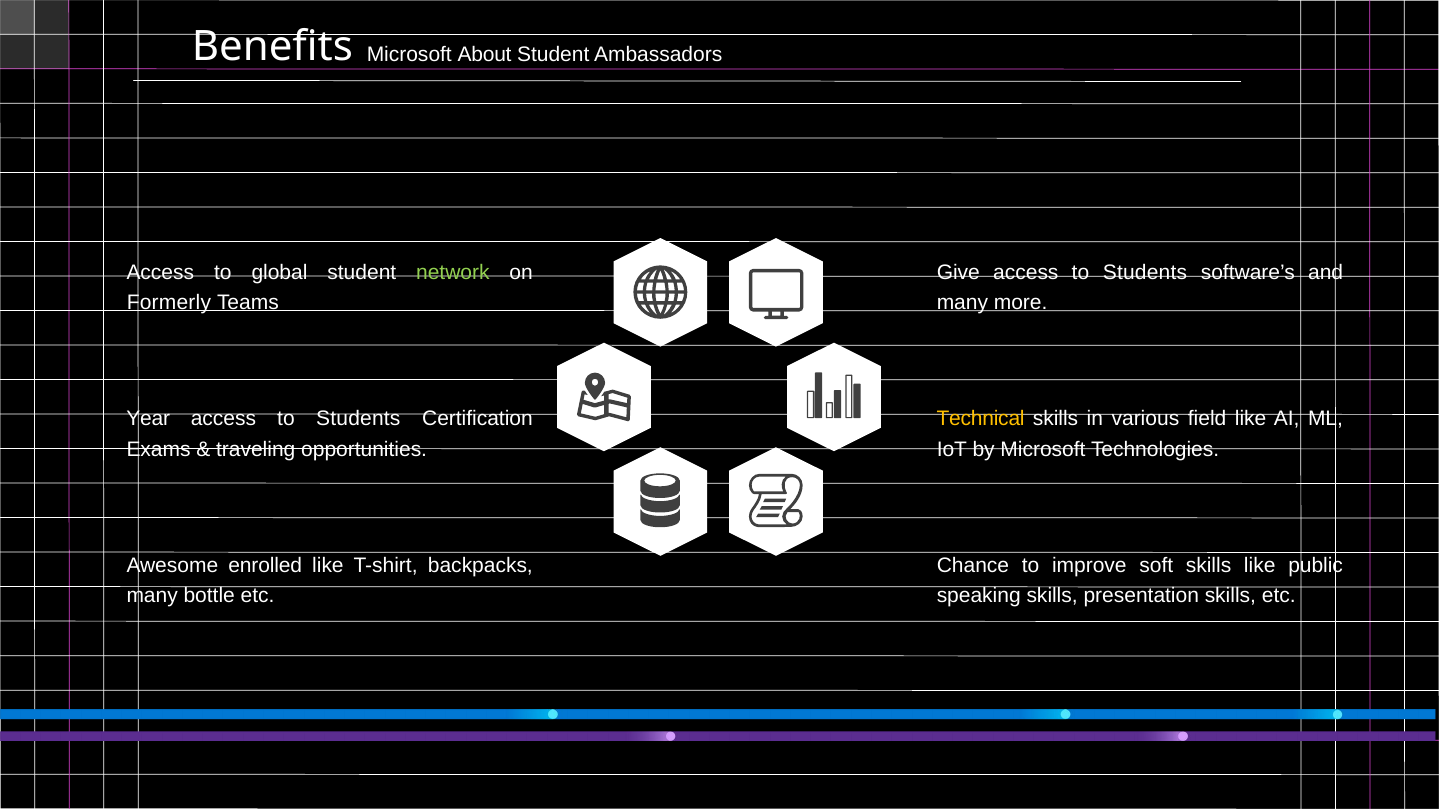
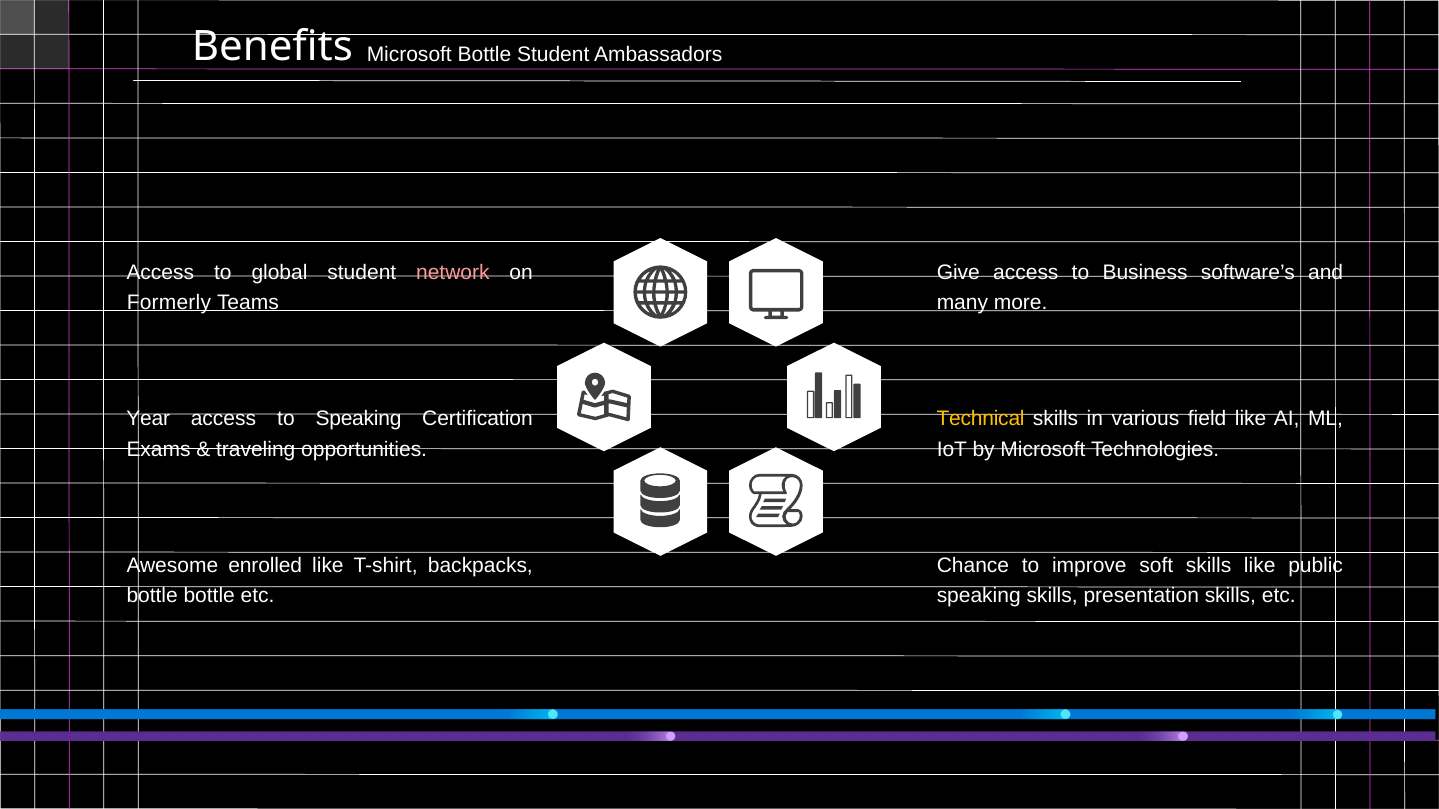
Microsoft About: About -> Bottle
network colour: light green -> pink
Students at (1145, 273): Students -> Business
Students at (358, 419): Students -> Speaking
many at (152, 596): many -> bottle
